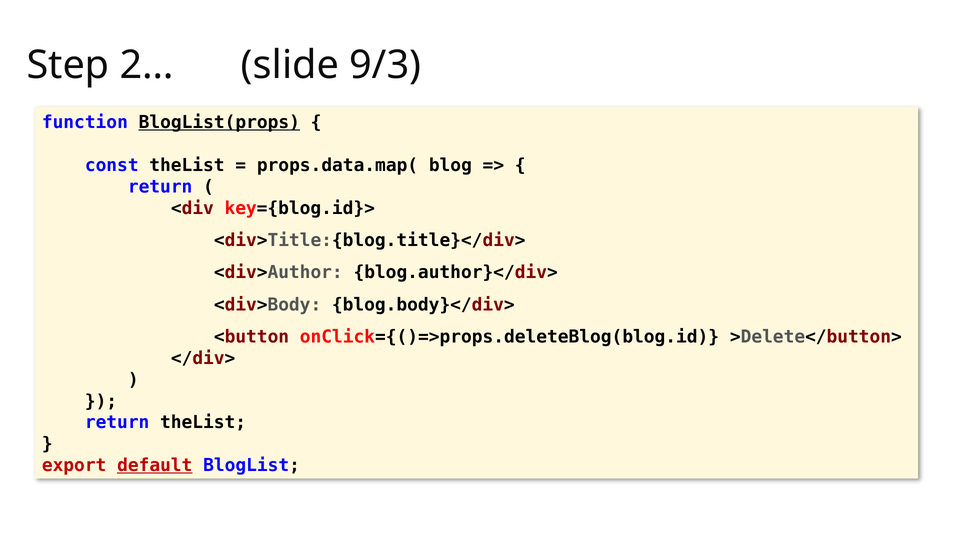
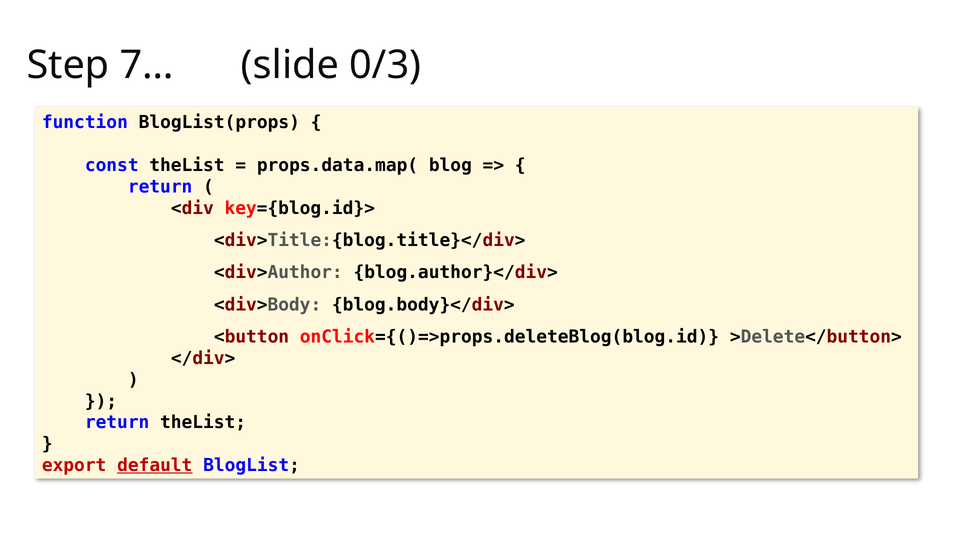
2…: 2… -> 7…
9/3: 9/3 -> 0/3
BlogList(props underline: present -> none
